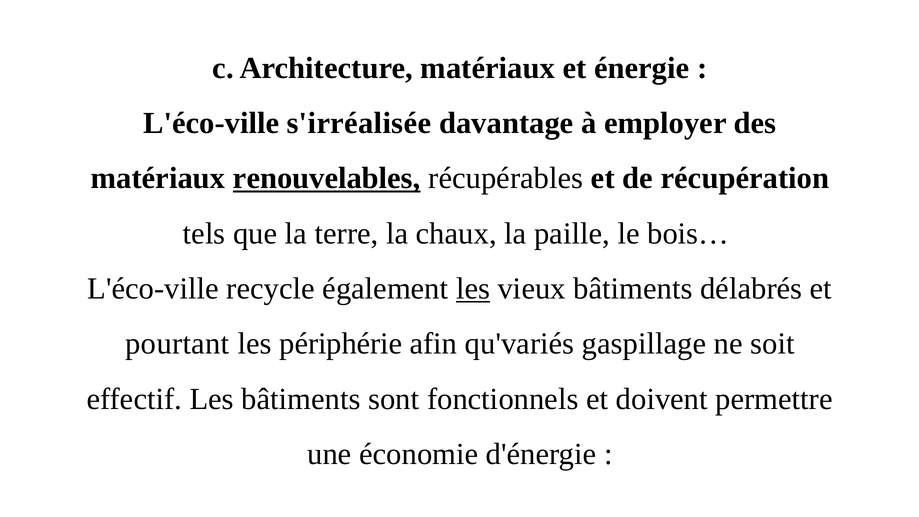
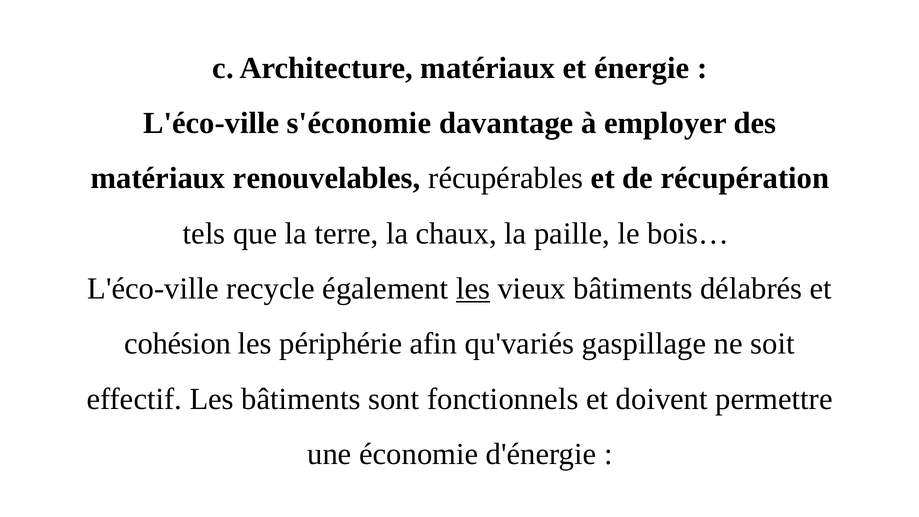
s'irréalisée: s'irréalisée -> s'économie
renouvelables underline: present -> none
pourtant: pourtant -> cohésion
